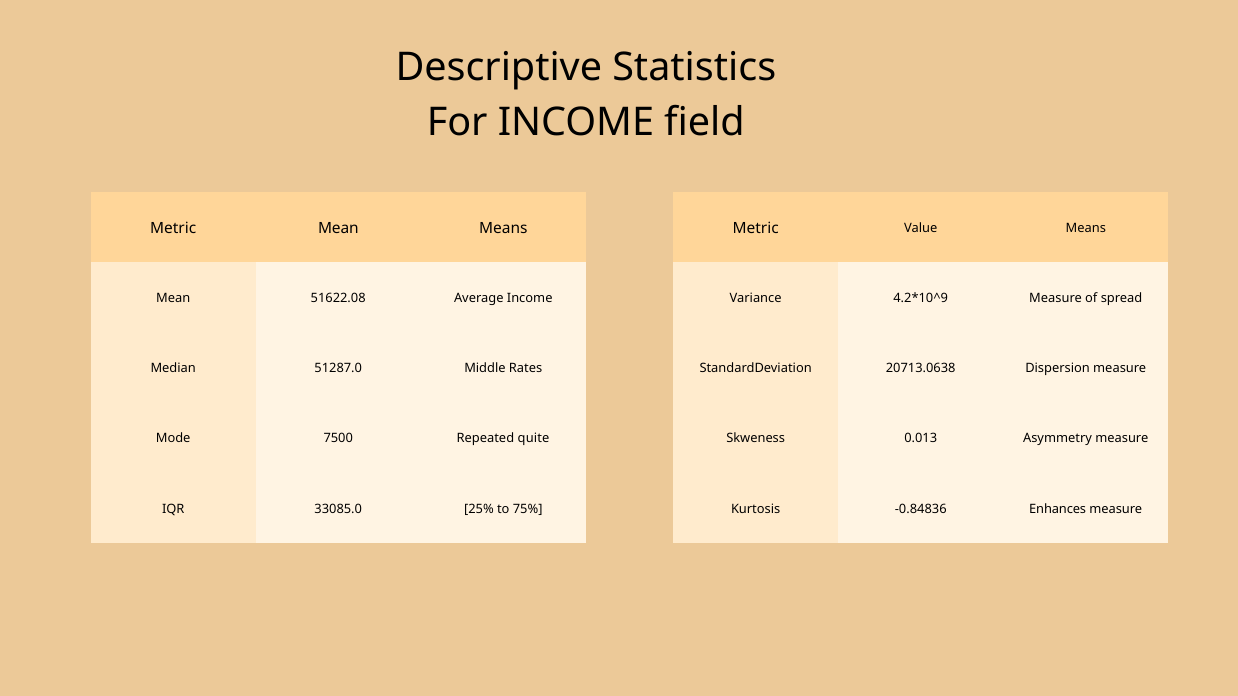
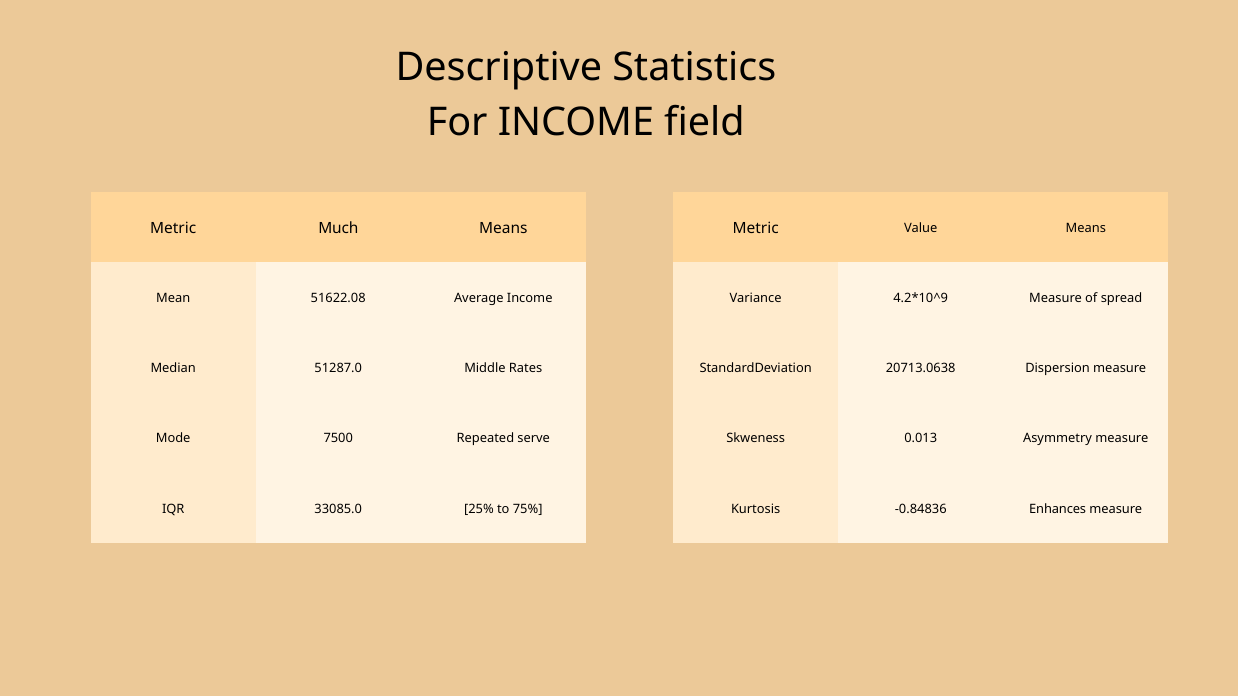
Metric Mean: Mean -> Much
quite: quite -> serve
